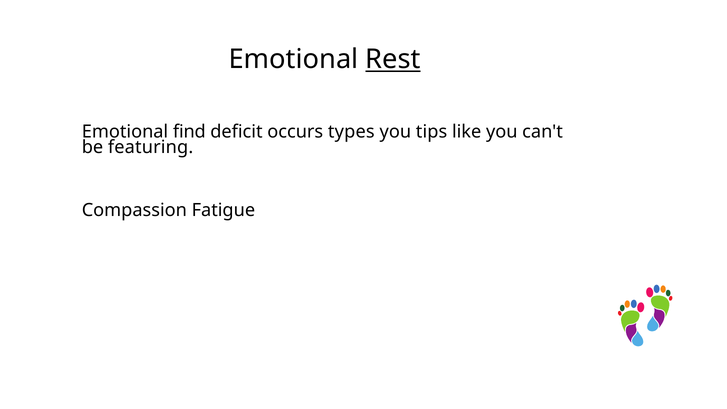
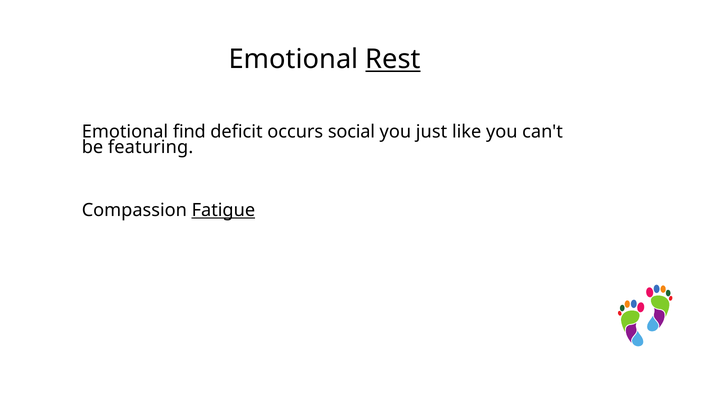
types: types -> social
tips: tips -> just
Fatigue underline: none -> present
